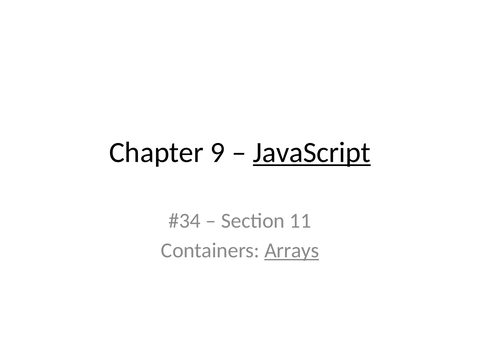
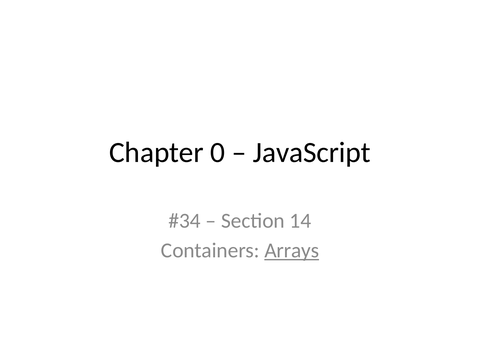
9: 9 -> 0
JavaScript underline: present -> none
11: 11 -> 14
